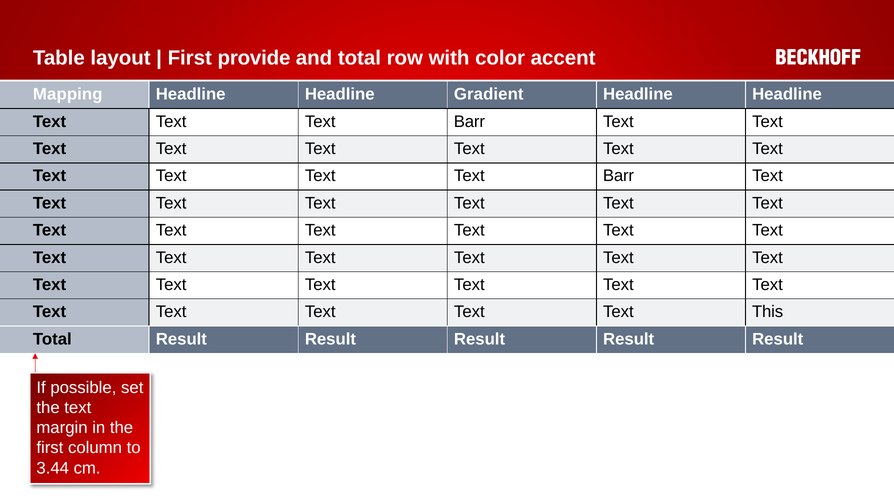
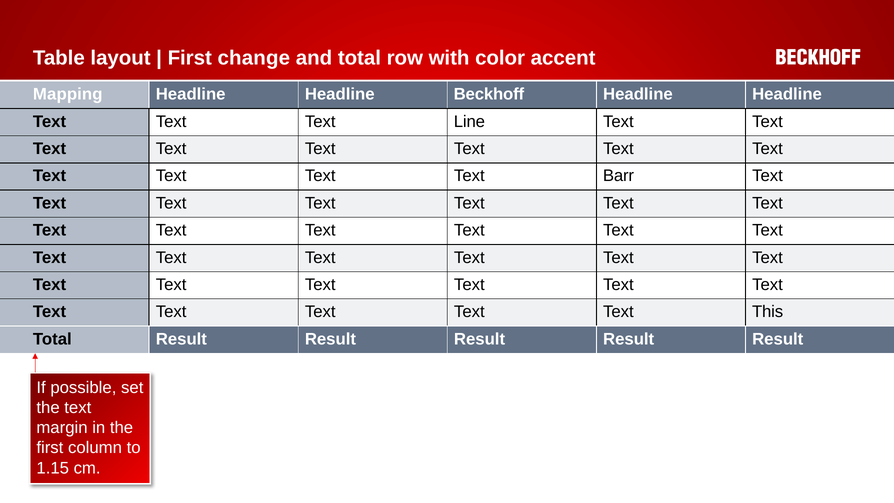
provide: provide -> change
Gradient: Gradient -> Beckhoff
Barr at (469, 121): Barr -> Line
3.44: 3.44 -> 1.15
